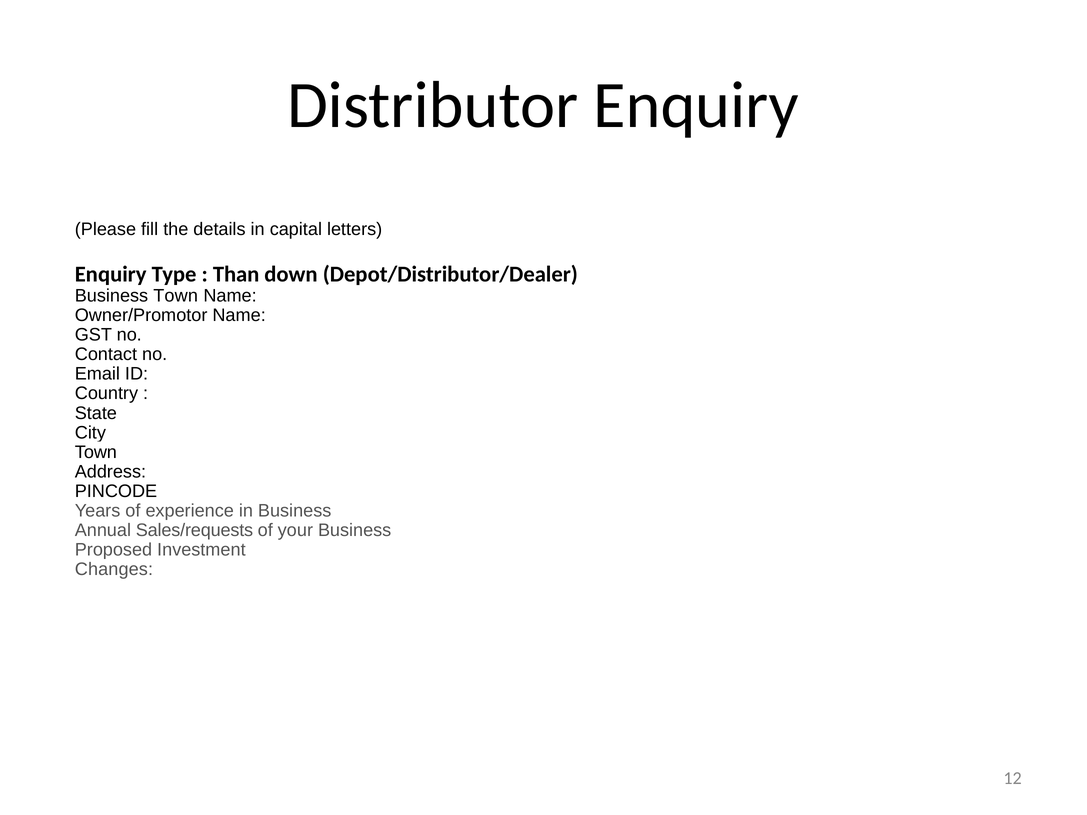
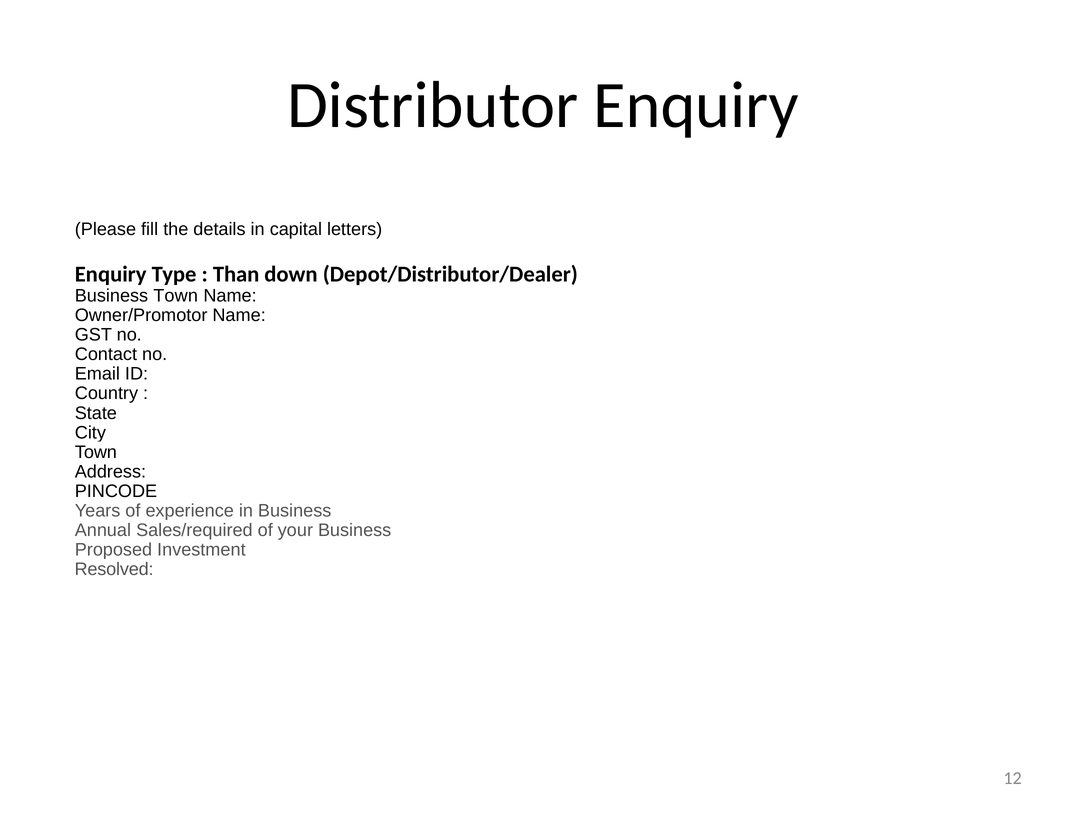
Sales/requests: Sales/requests -> Sales/required
Changes: Changes -> Resolved
